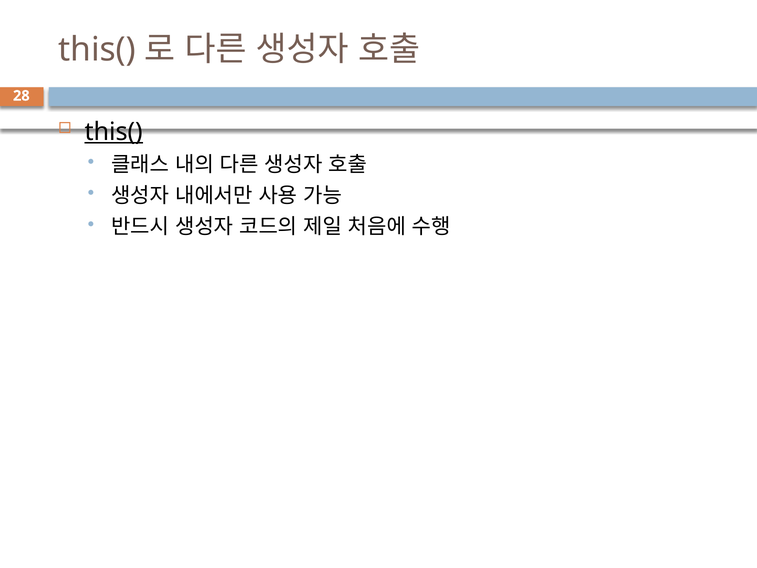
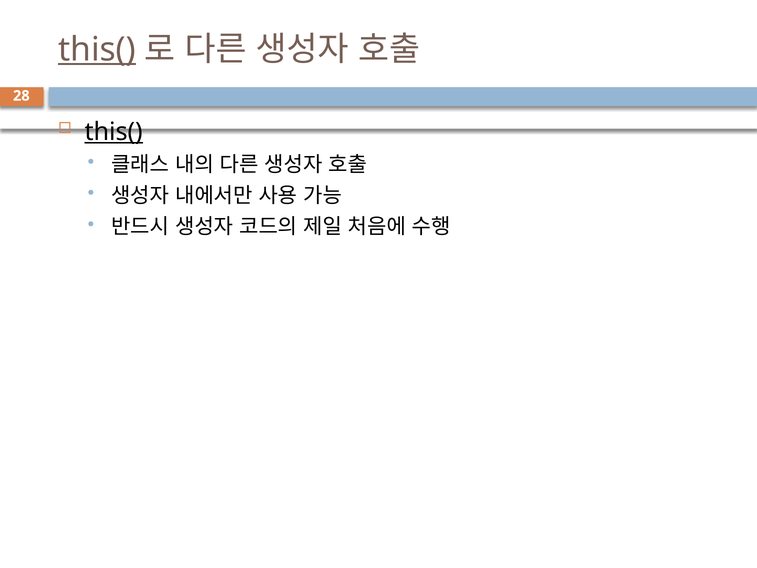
this( at (97, 49) underline: none -> present
